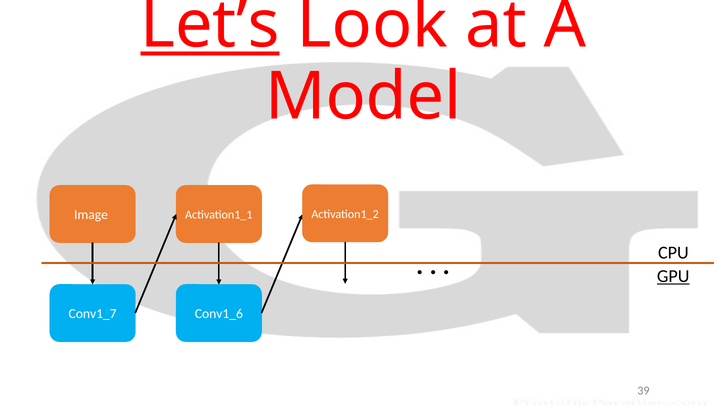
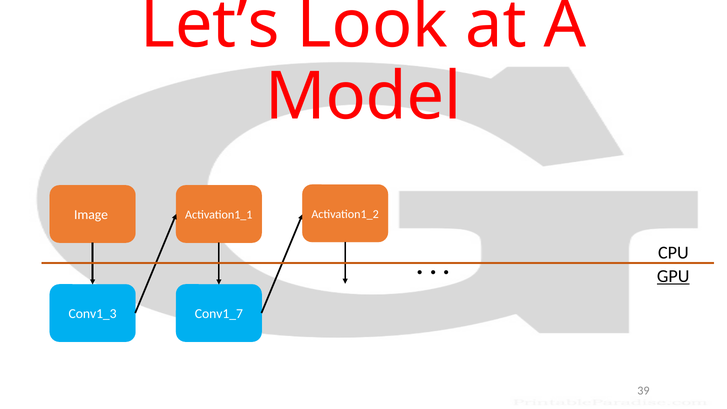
Let’s underline: present -> none
Conv1_7: Conv1_7 -> Conv1_3
Conv1_6: Conv1_6 -> Conv1_7
